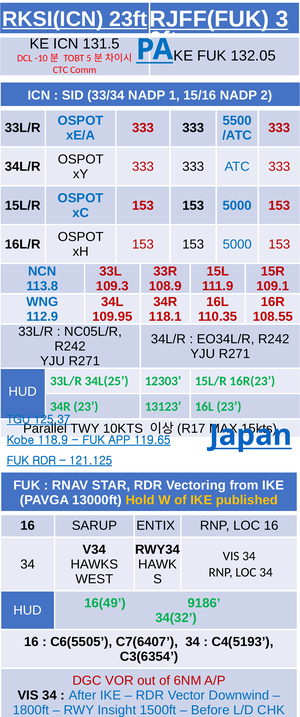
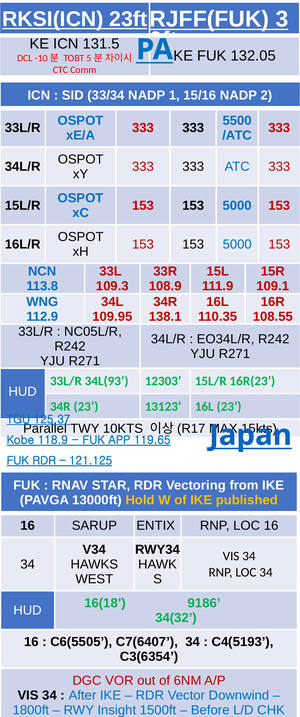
118.1: 118.1 -> 138.1
34L(25: 34L(25 -> 34L(93
16(49: 16(49 -> 16(18
